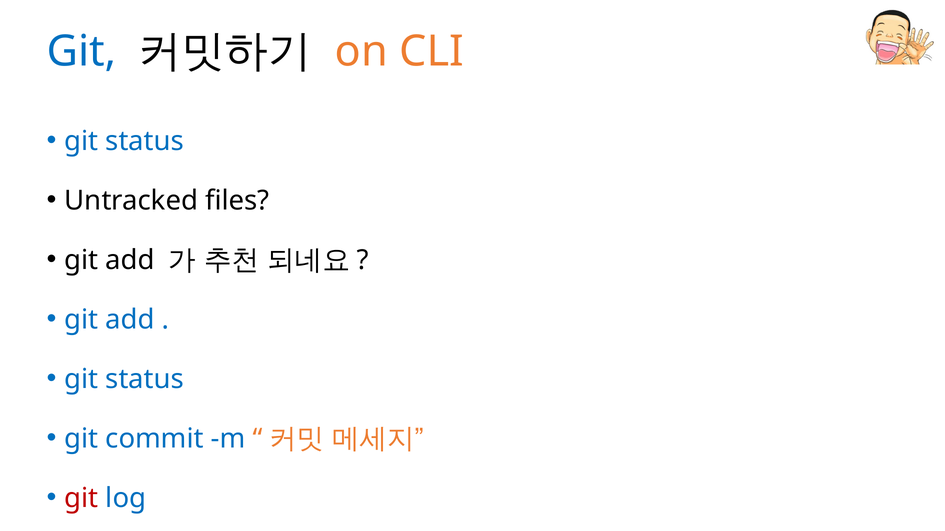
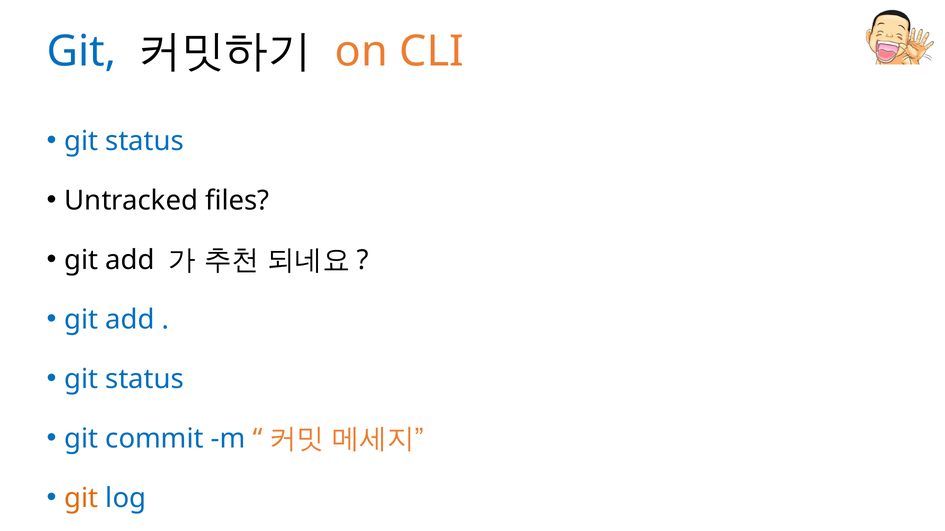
git at (81, 498) colour: red -> orange
